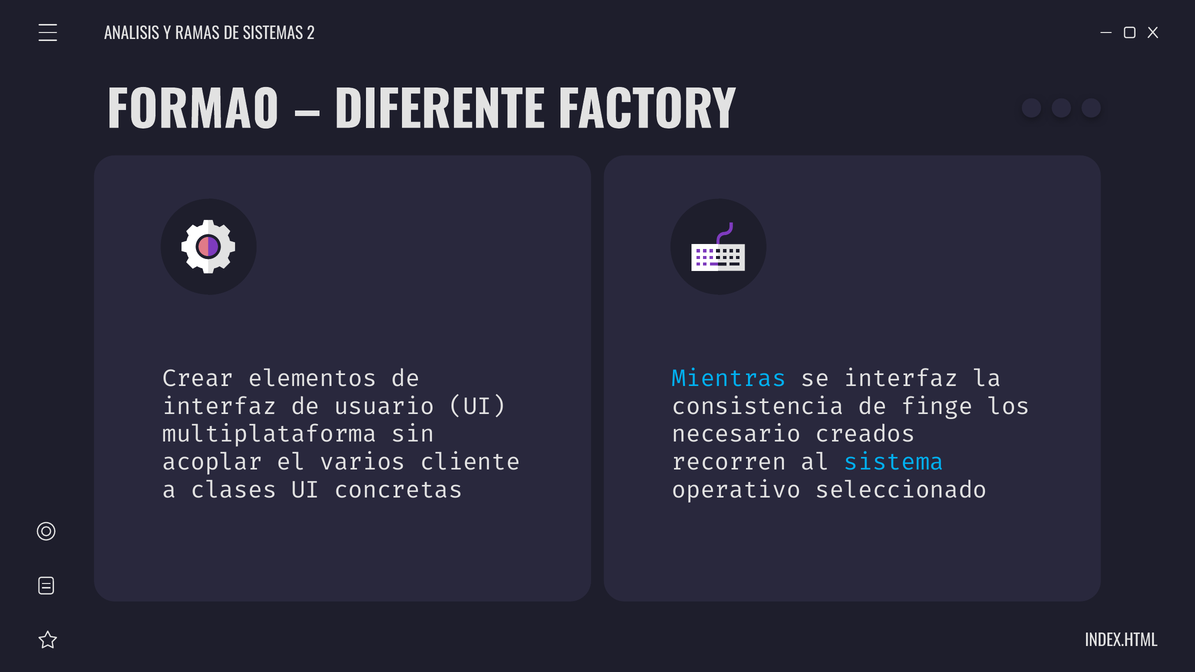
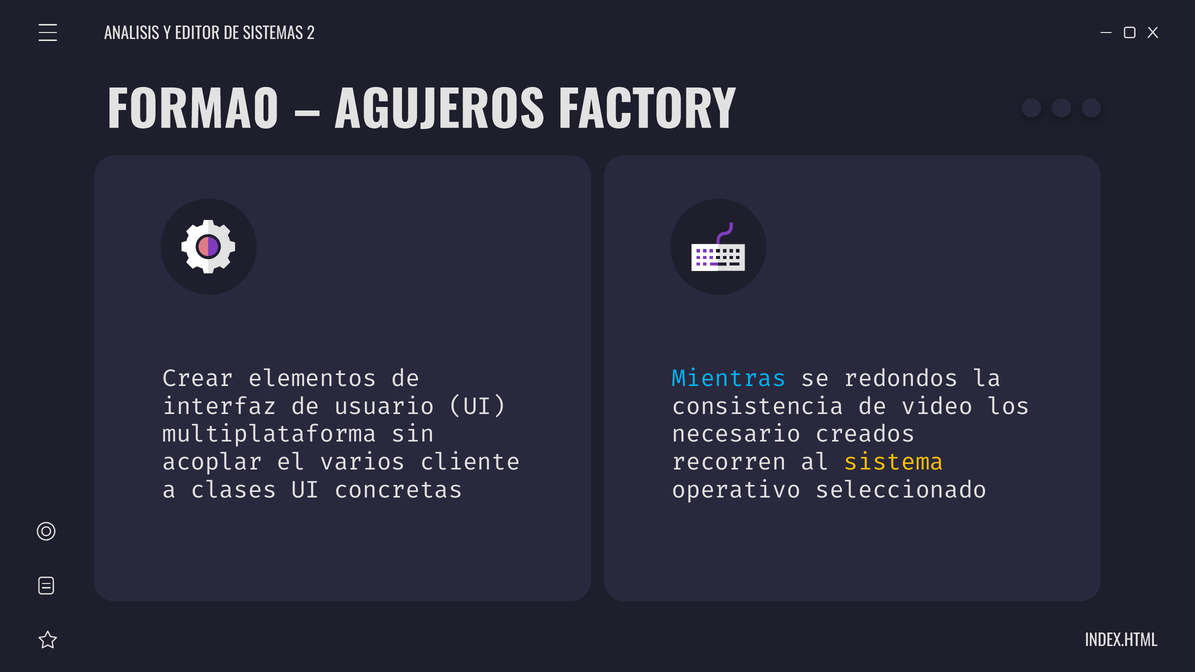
RAMAS: RAMAS -> EDITOR
DIFERENTE: DIFERENTE -> AGUJEROS
se interfaz: interfaz -> redondos
finge: finge -> video
sistema colour: light blue -> yellow
